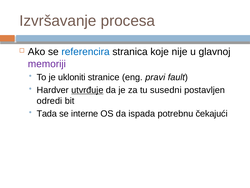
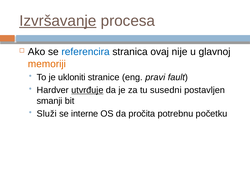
Izvršavanje underline: none -> present
koje: koje -> ovaj
memoriji colour: purple -> orange
odredi: odredi -> smanji
Tada: Tada -> Služi
ispada: ispada -> pročita
čekajući: čekajući -> početku
